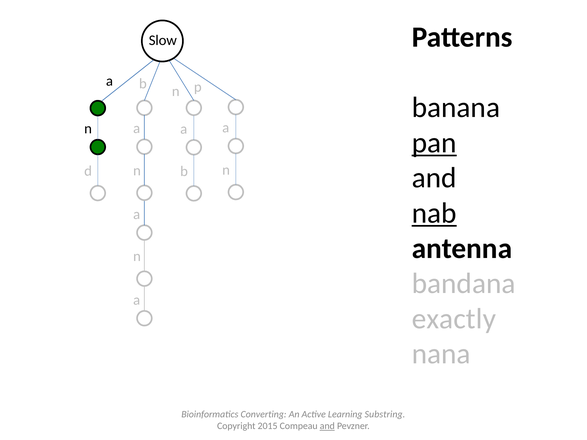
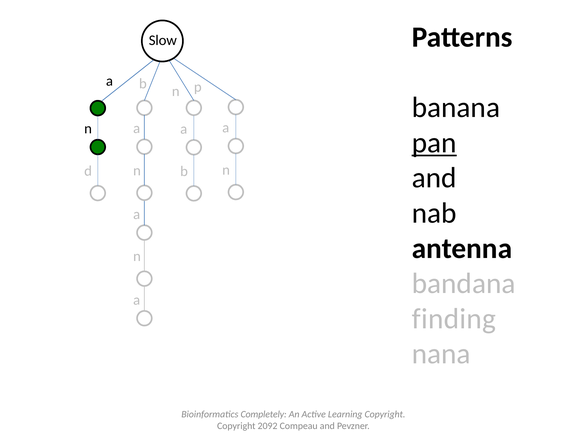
nab underline: present -> none
exactly: exactly -> finding
Converting: Converting -> Completely
Learning Substring: Substring -> Copyright
2015: 2015 -> 2092
and at (327, 426) underline: present -> none
